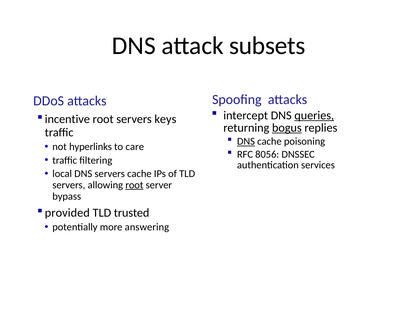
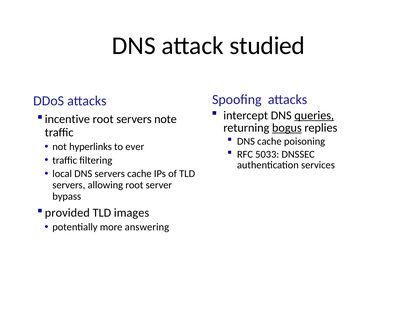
subsets: subsets -> studied
keys: keys -> note
DNS at (246, 141) underline: present -> none
care: care -> ever
8056: 8056 -> 5033
root at (134, 185) underline: present -> none
trusted: trusted -> images
